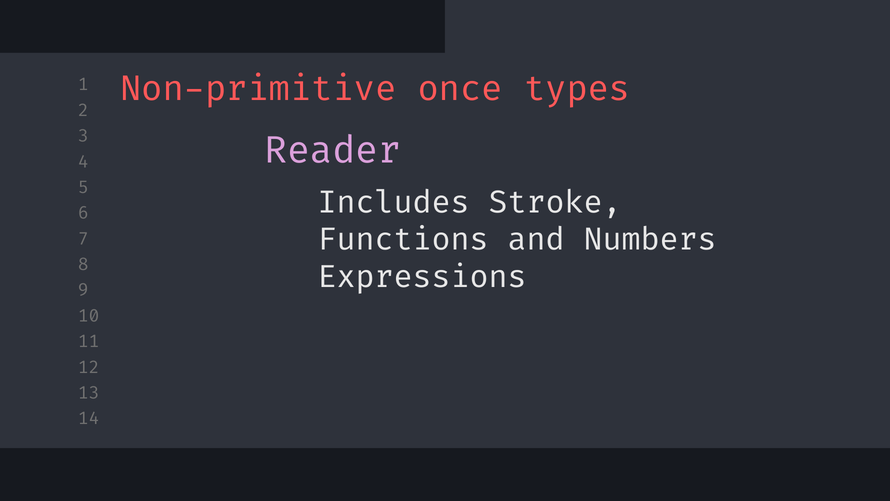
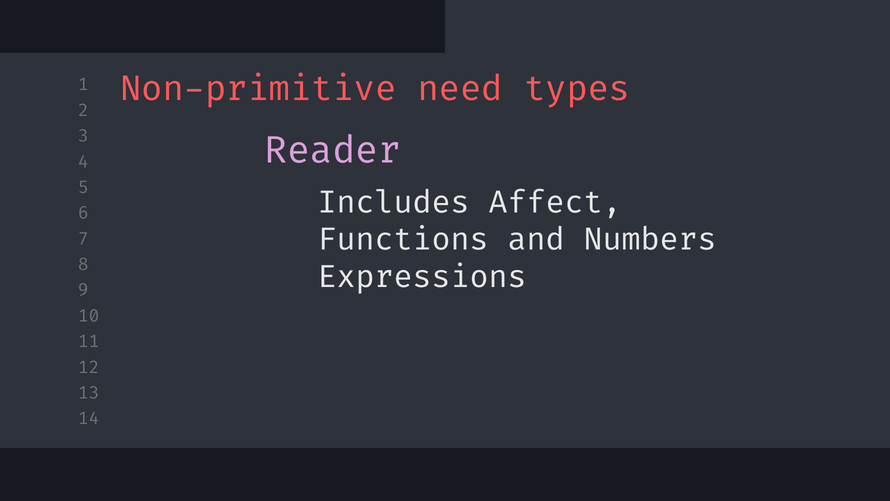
once: once -> need
Stroke: Stroke -> Affect
